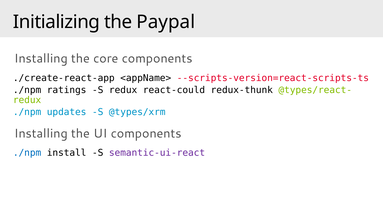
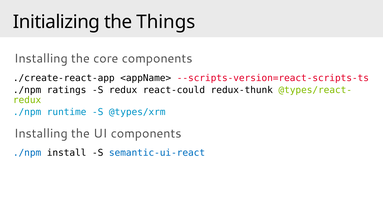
Paypal: Paypal -> Things
updates: updates -> runtime
semantic-ui-react colour: purple -> blue
